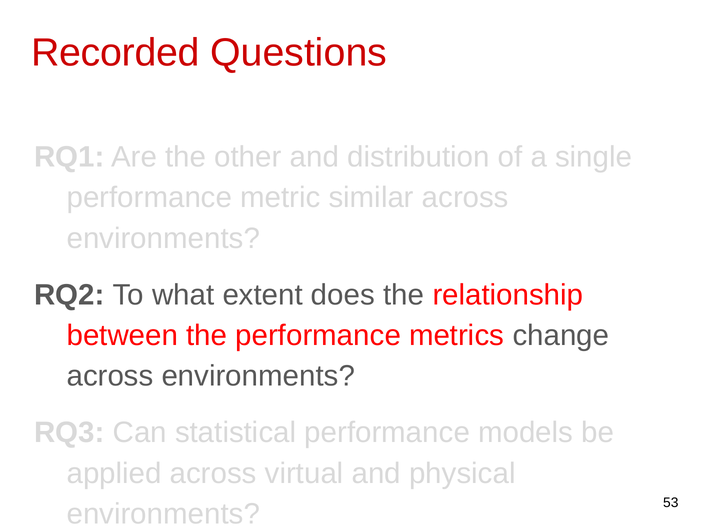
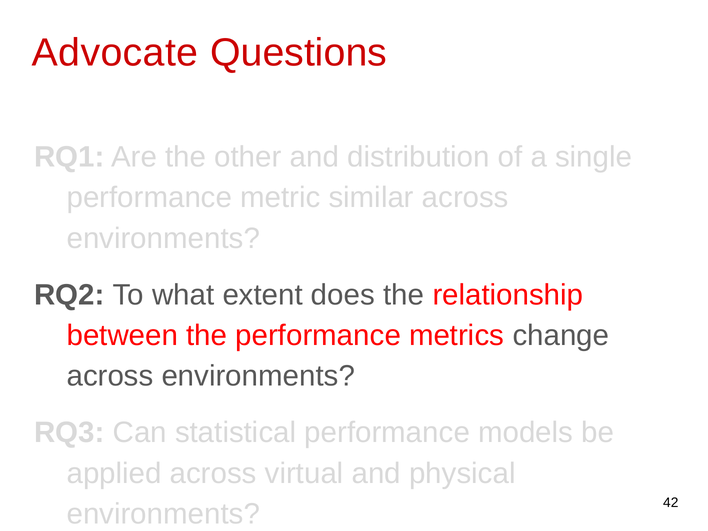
Recorded: Recorded -> Advocate
53: 53 -> 42
